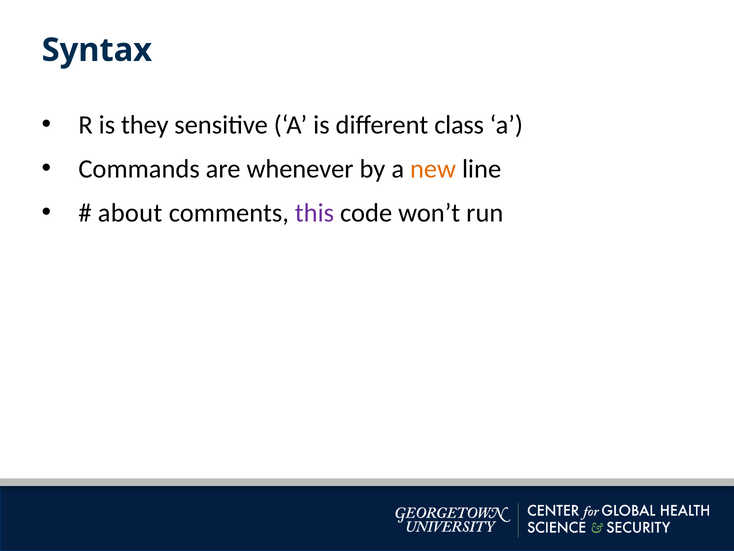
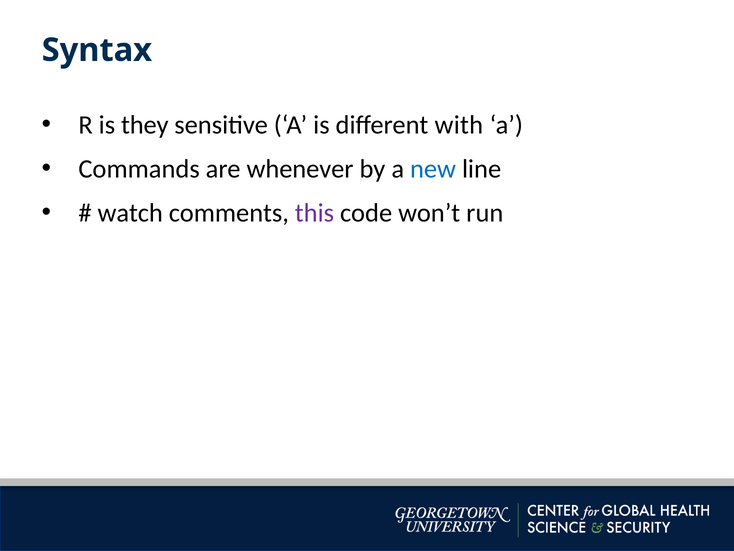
class: class -> with
new colour: orange -> blue
about: about -> watch
